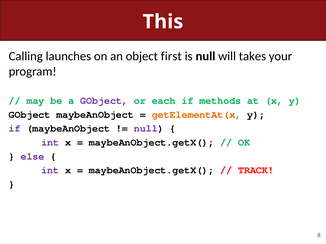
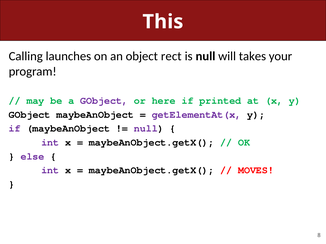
first: first -> rect
each: each -> here
methods: methods -> printed
getElementAt(x colour: orange -> purple
TRACK: TRACK -> MOVES
